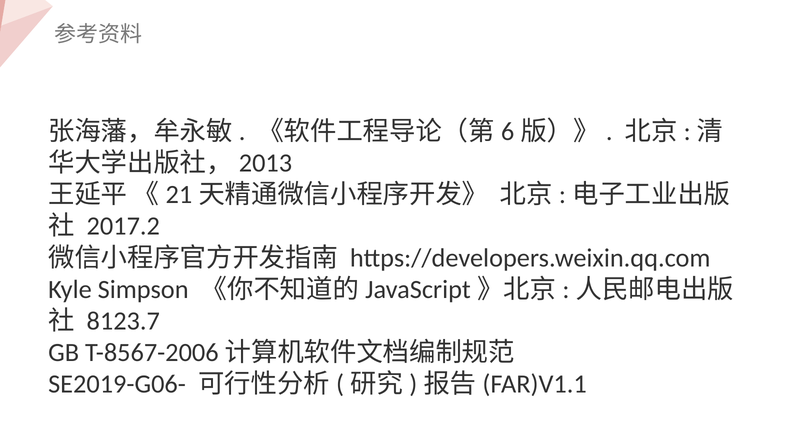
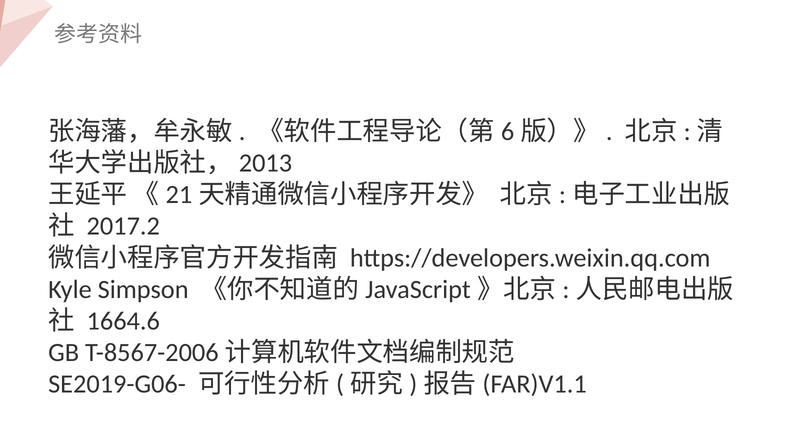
8123.7: 8123.7 -> 1664.6
